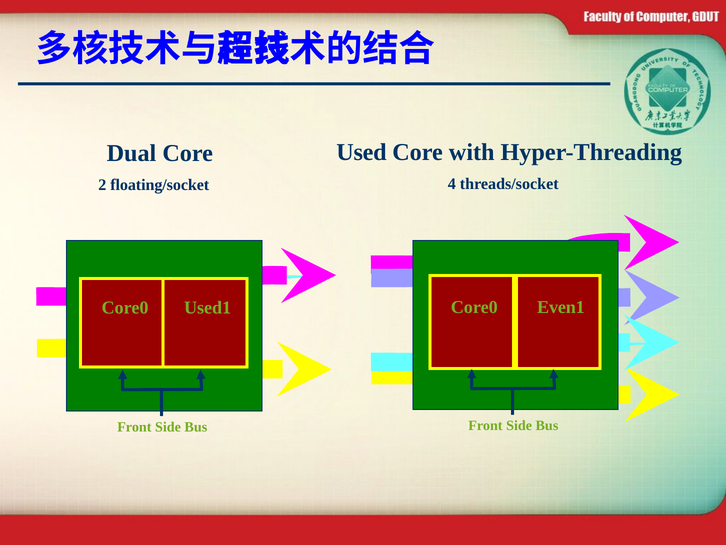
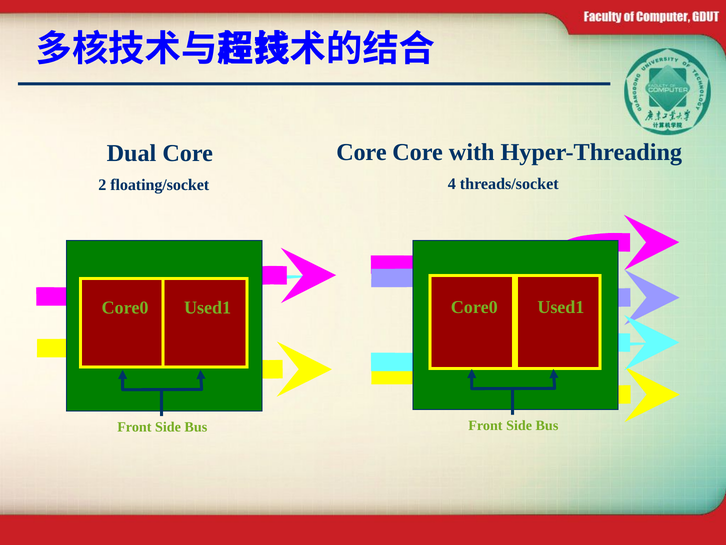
Used at (361, 152): Used -> Core
Even1 at (561, 307): Even1 -> Used1
